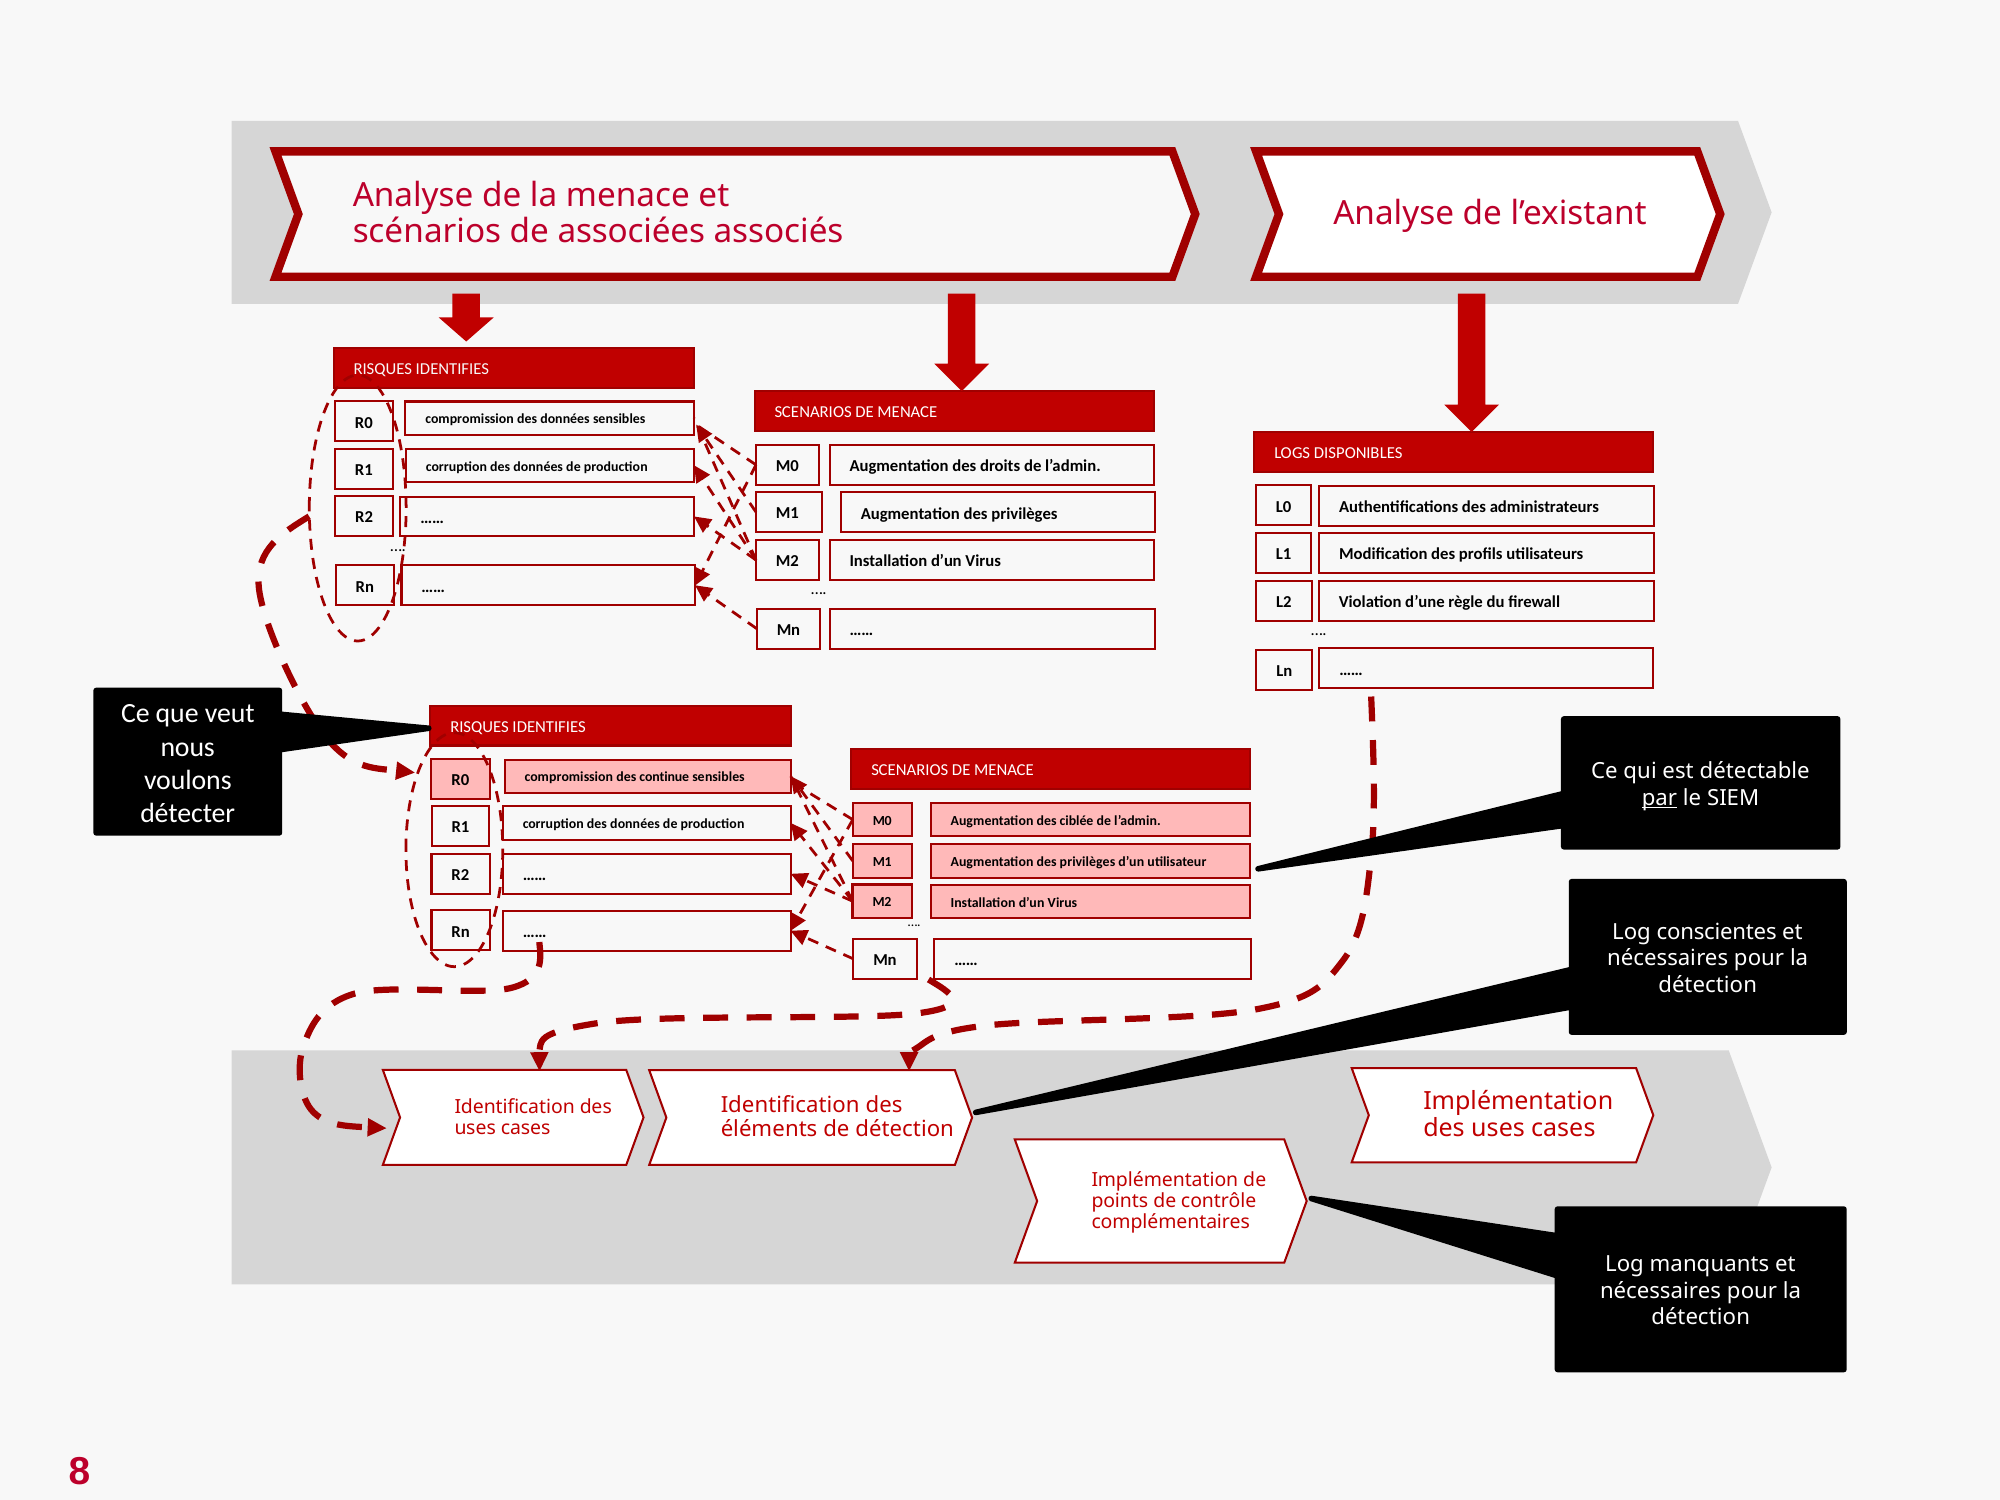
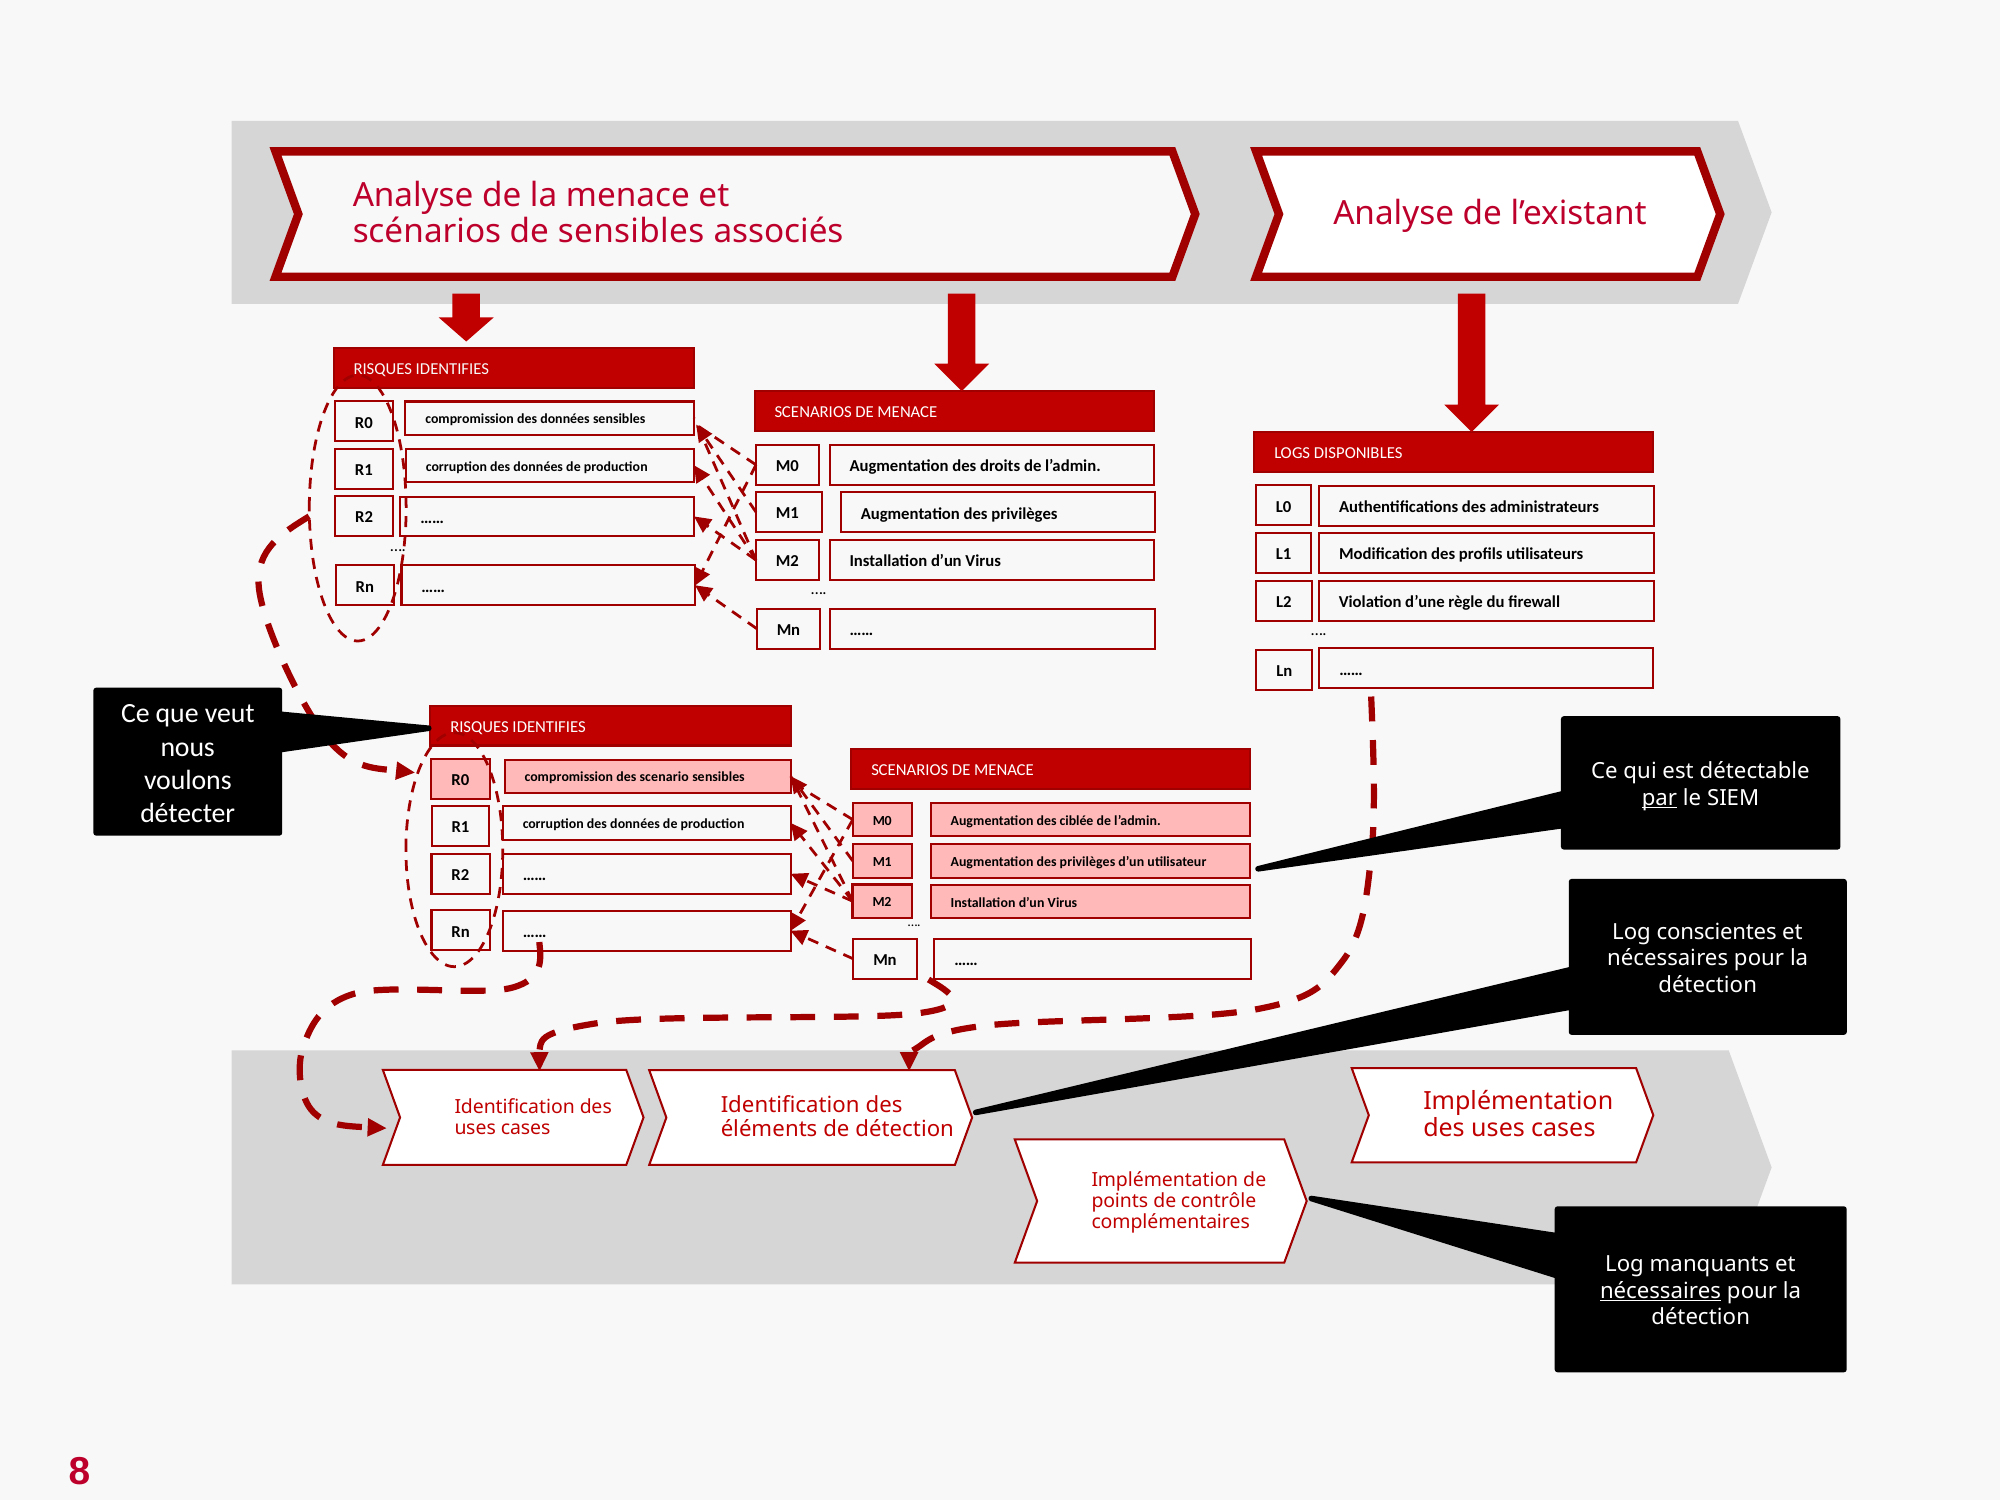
de associées: associées -> sensibles
continue: continue -> scenario
nécessaires at (1661, 1291) underline: none -> present
